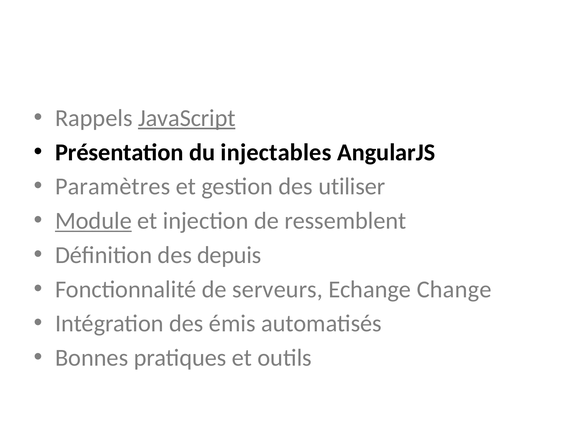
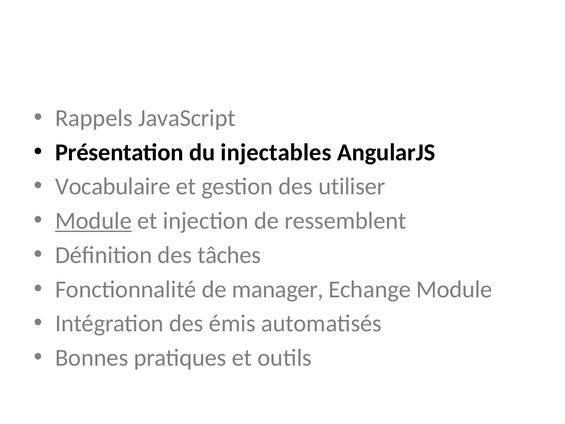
JavaScript underline: present -> none
Paramètres: Paramètres -> Vocabulaire
depuis: depuis -> tâches
serveurs: serveurs -> manager
Echange Change: Change -> Module
